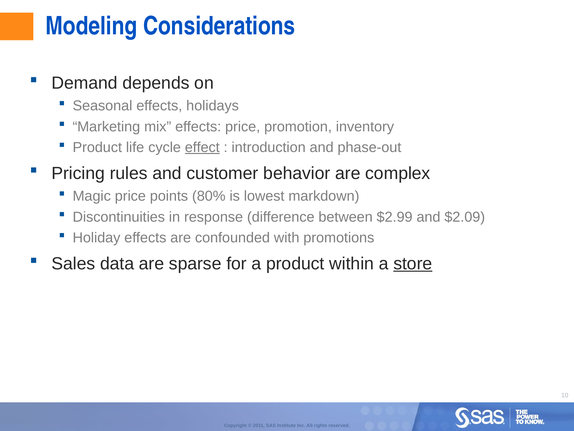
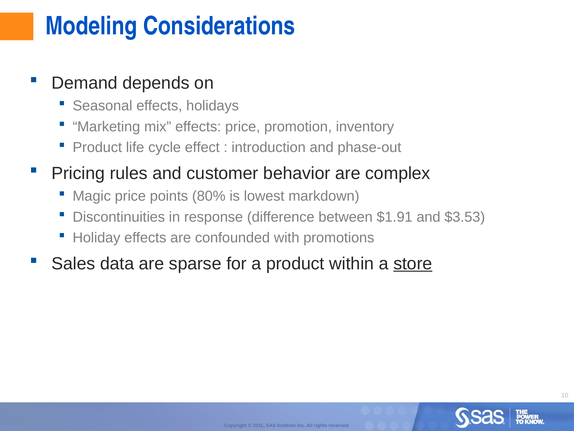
effect underline: present -> none
$2.99: $2.99 -> $1.91
$2.09: $2.09 -> $3.53
